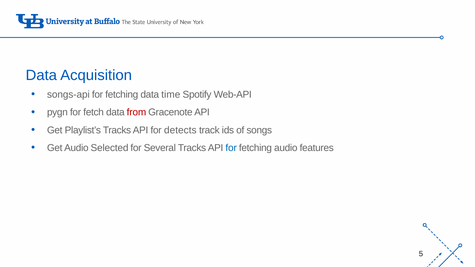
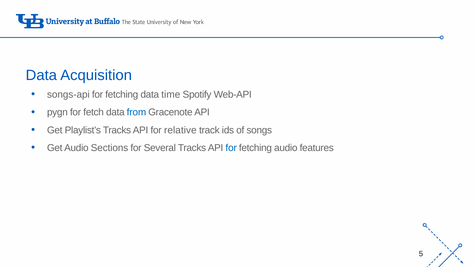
from colour: red -> blue
detects: detects -> relative
Selected: Selected -> Sections
